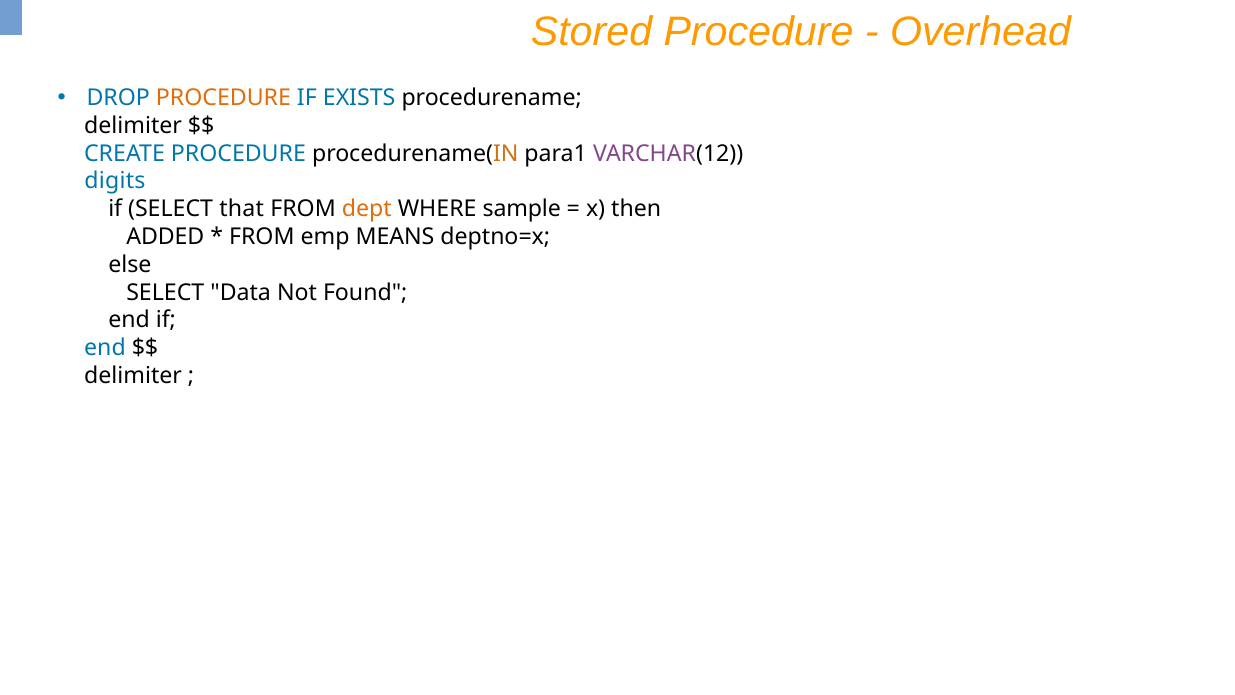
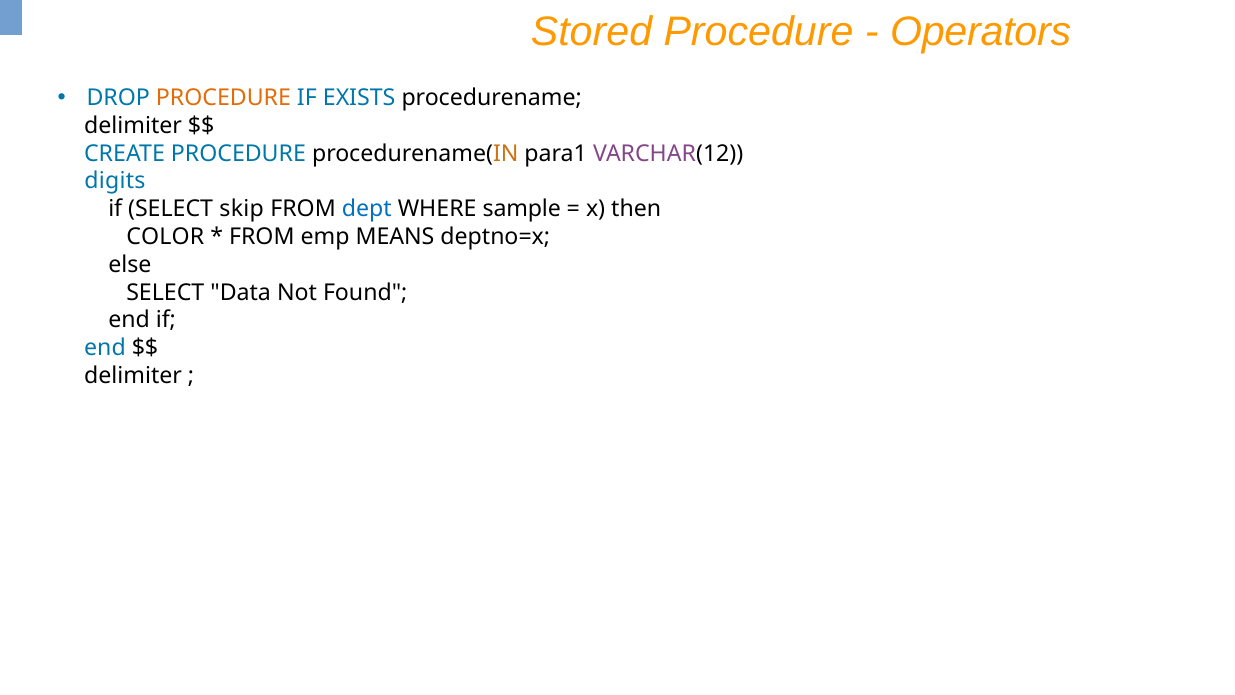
Overhead: Overhead -> Operators
that: that -> skip
dept colour: orange -> blue
ADDED: ADDED -> COLOR
